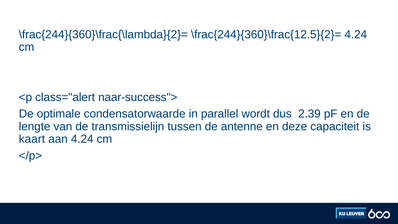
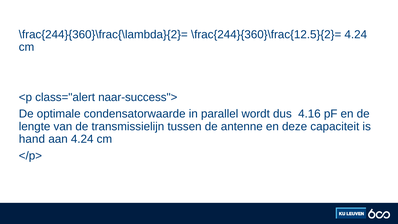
2.39: 2.39 -> 4.16
kaart: kaart -> hand
